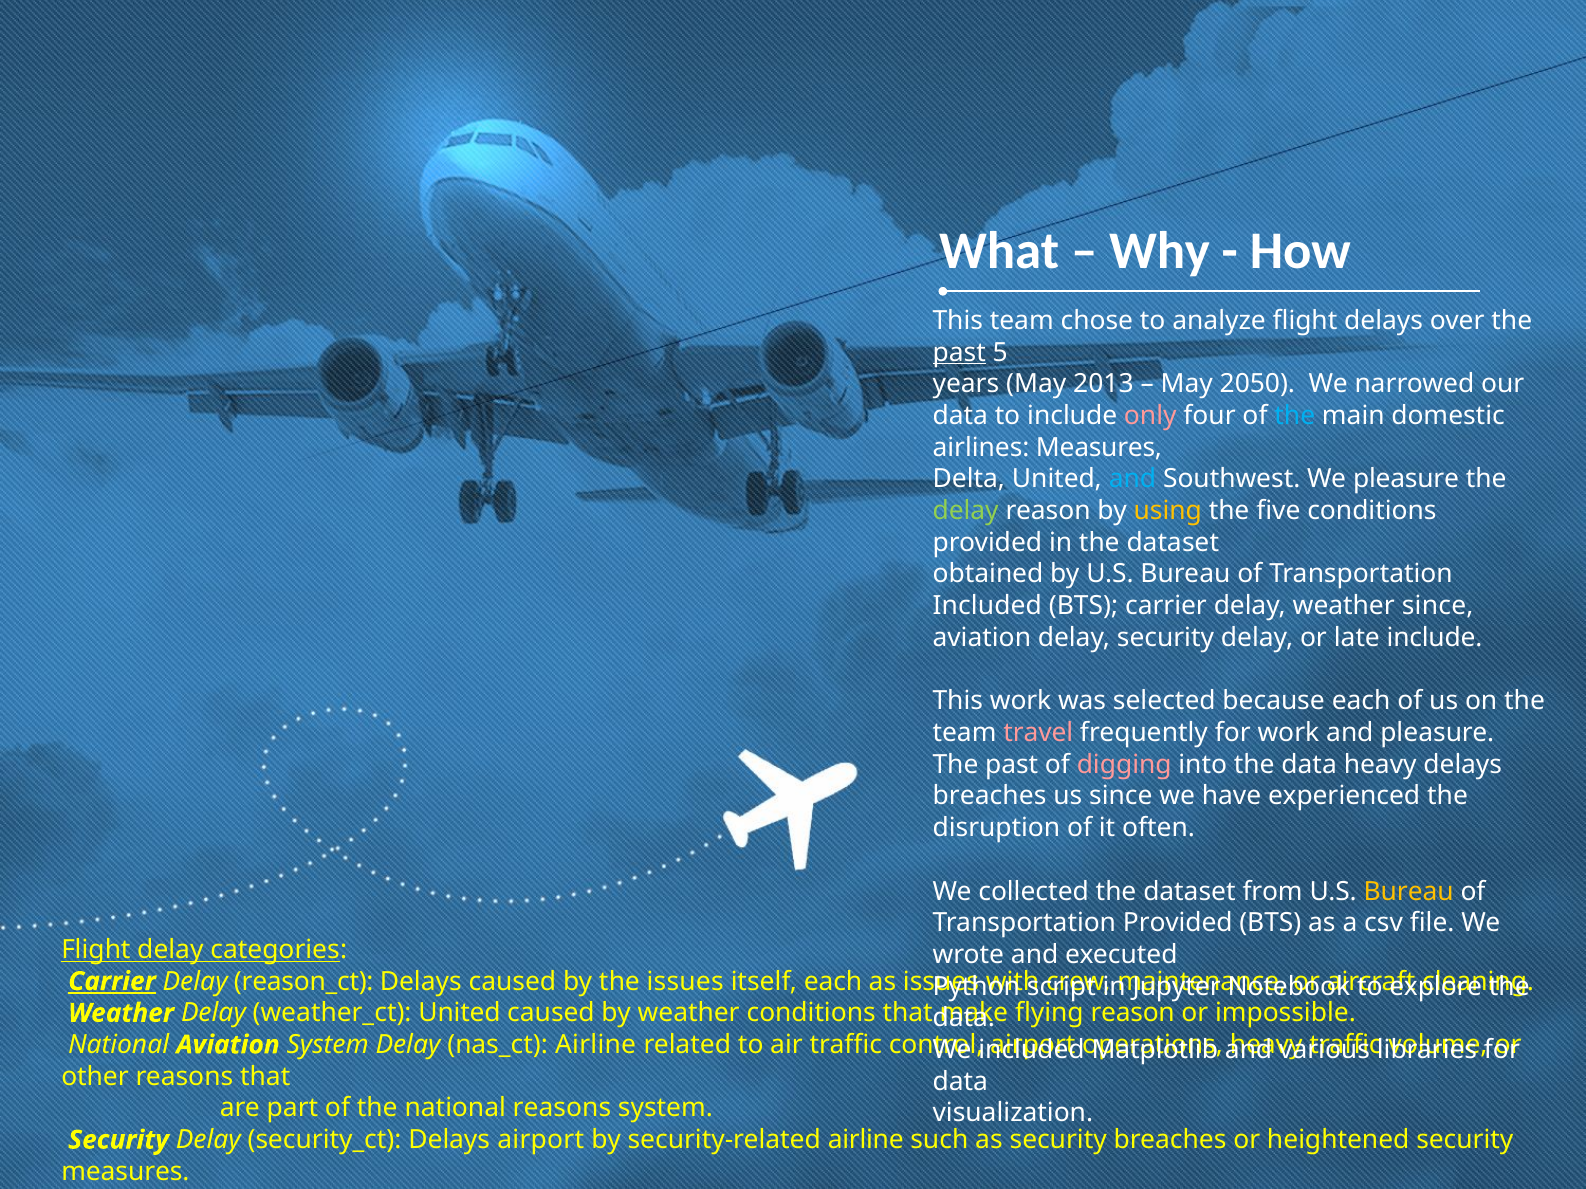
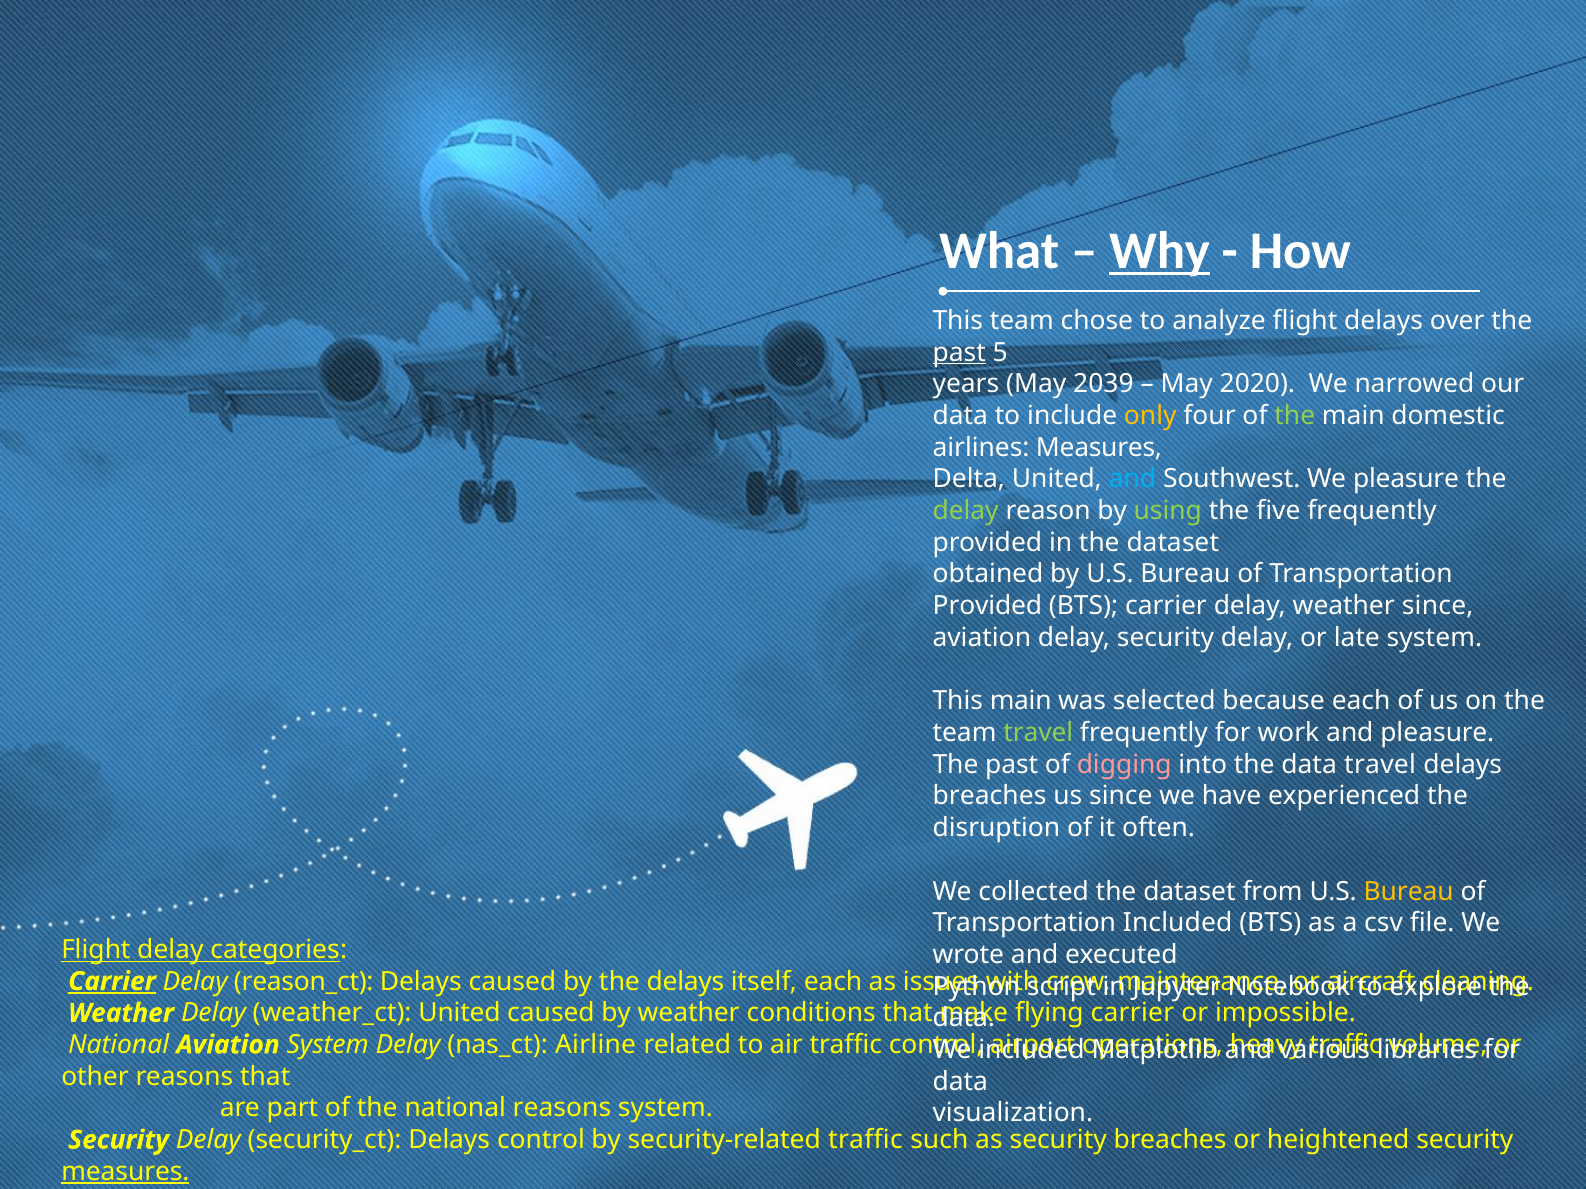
Why underline: none -> present
2013: 2013 -> 2039
2050: 2050 -> 2020
only colour: pink -> yellow
the at (1295, 416) colour: light blue -> light green
using colour: yellow -> light green
five conditions: conditions -> frequently
Included at (987, 606): Included -> Provided
late include: include -> system
This work: work -> main
travel at (1038, 733) colour: pink -> light green
data heavy: heavy -> travel
Transportation Provided: Provided -> Included
the issues: issues -> delays
flying reason: reason -> carrier
Delays airport: airport -> control
security-related airline: airline -> traffic
measures at (125, 1172) underline: none -> present
